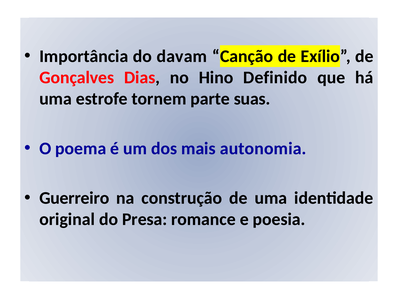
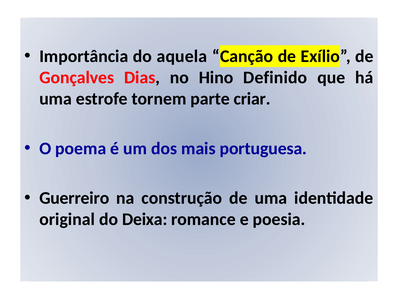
davam: davam -> aquela
suas: suas -> criar
autonomia: autonomia -> portuguesa
Presa: Presa -> Deixa
